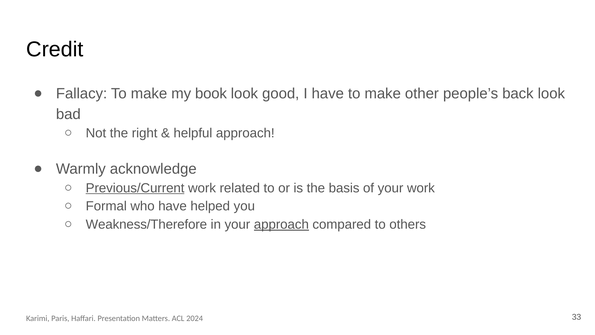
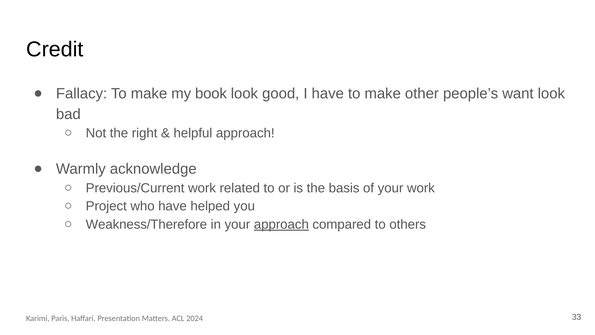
back: back -> want
Previous/Current underline: present -> none
Formal: Formal -> Project
